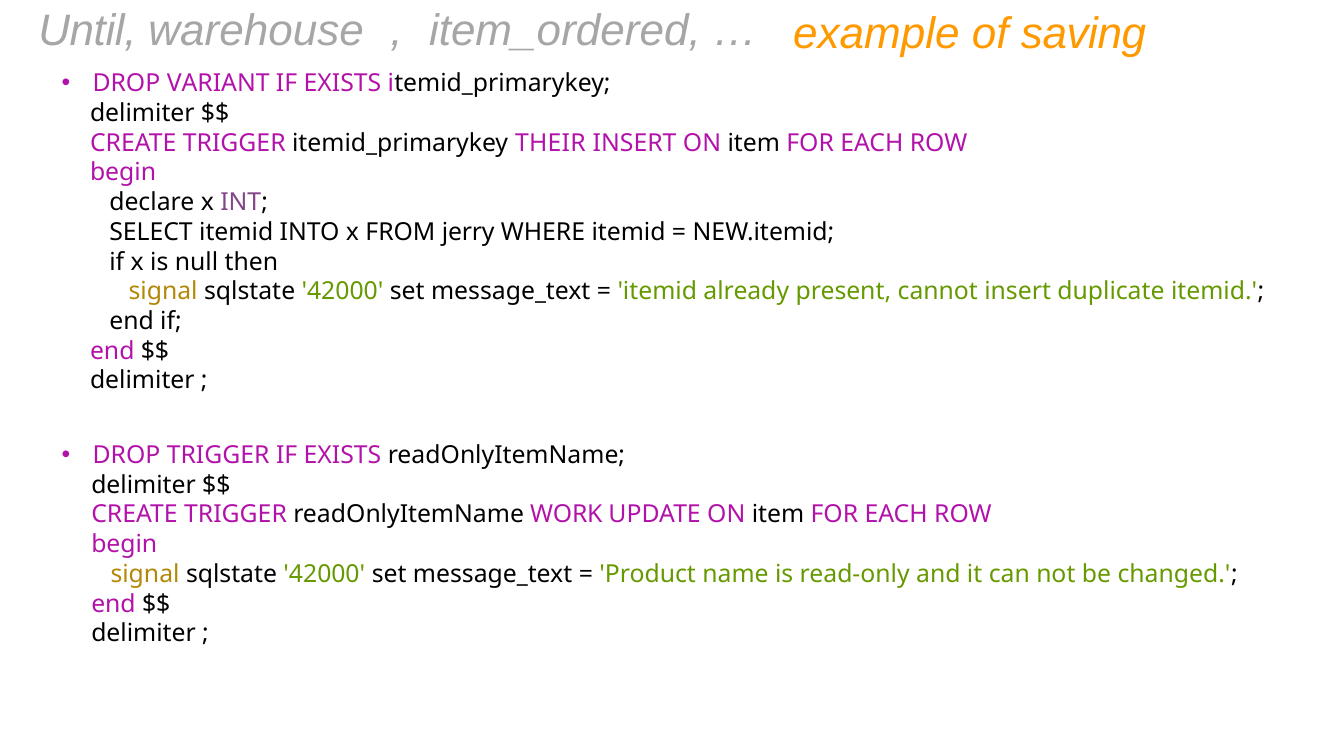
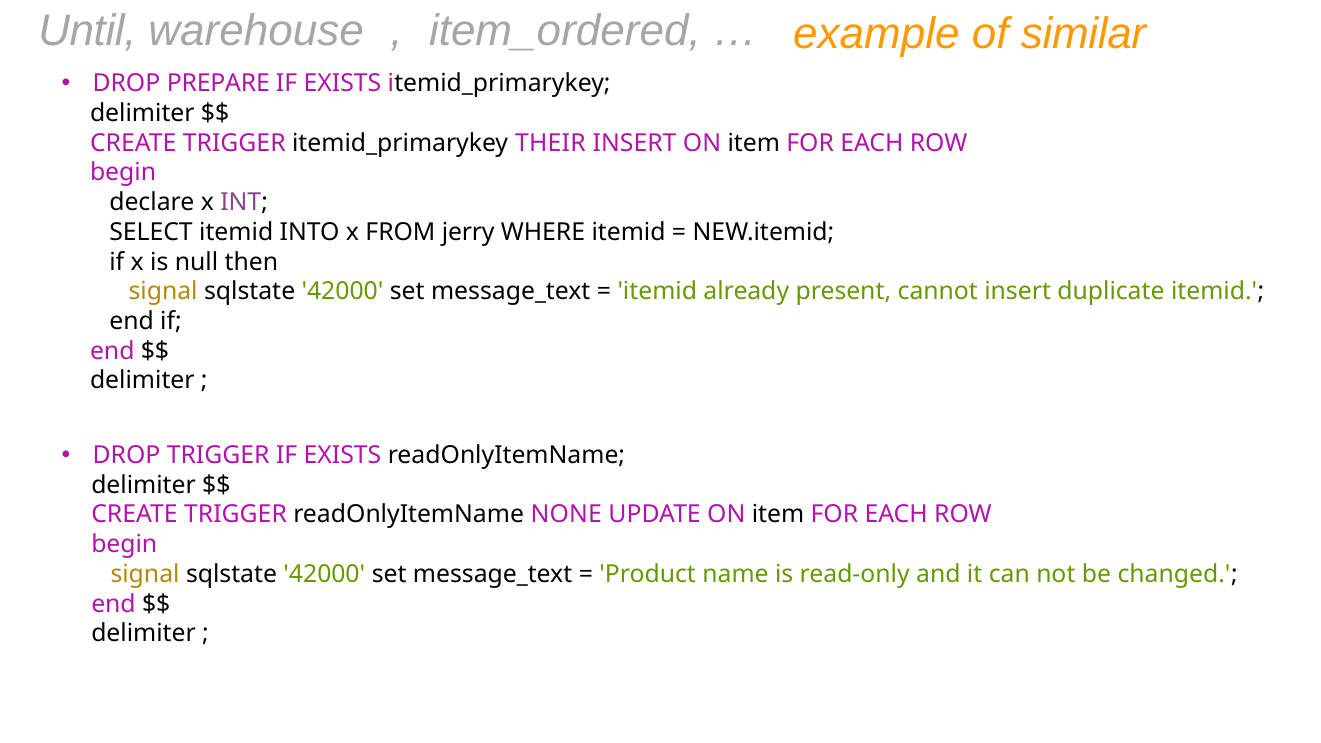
saving: saving -> similar
VARIANT: VARIANT -> PREPARE
WORK: WORK -> NONE
